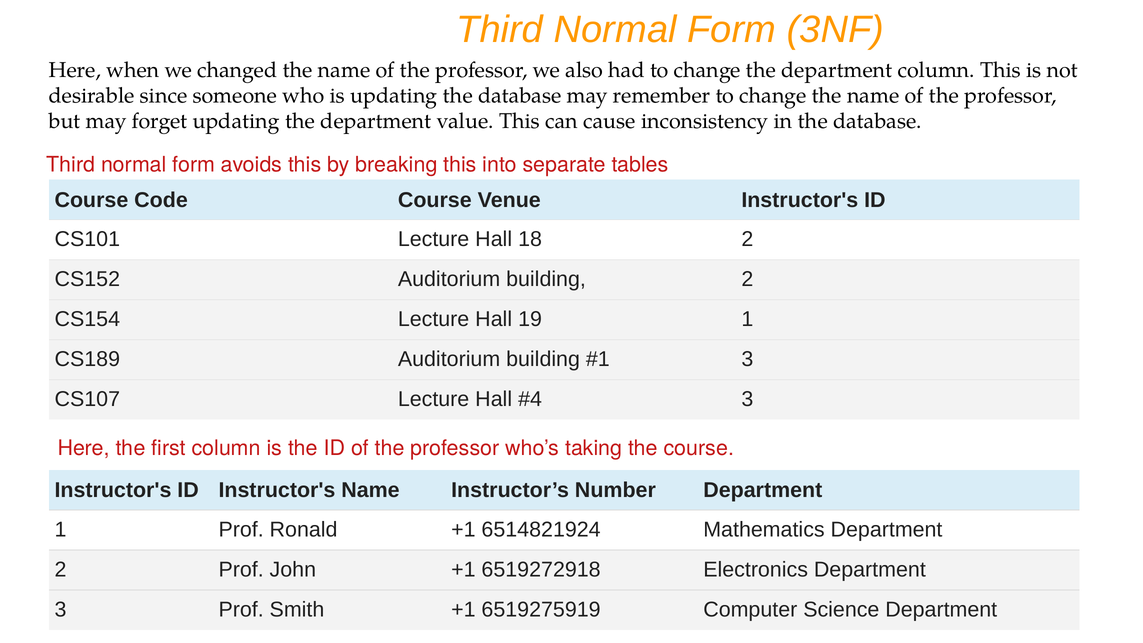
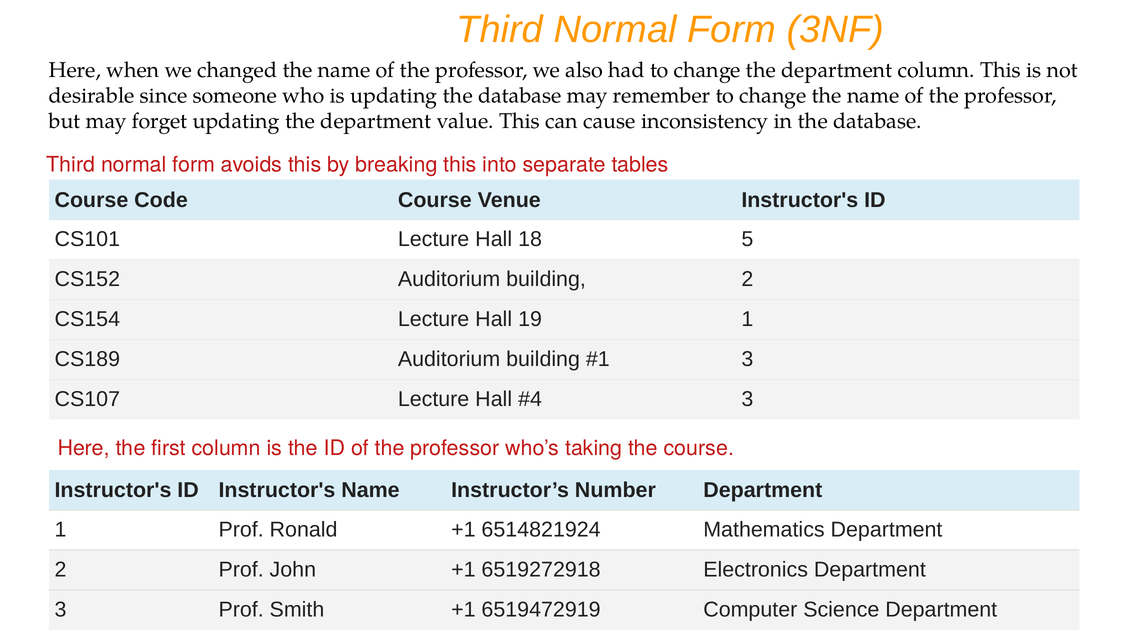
18 2: 2 -> 5
6519275919: 6519275919 -> 6519472919
